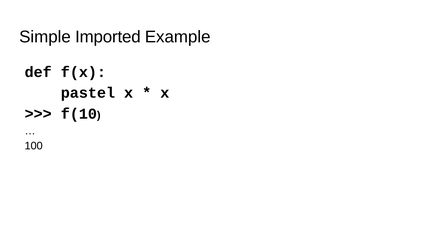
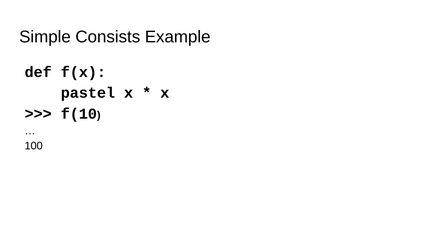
Imported: Imported -> Consists
